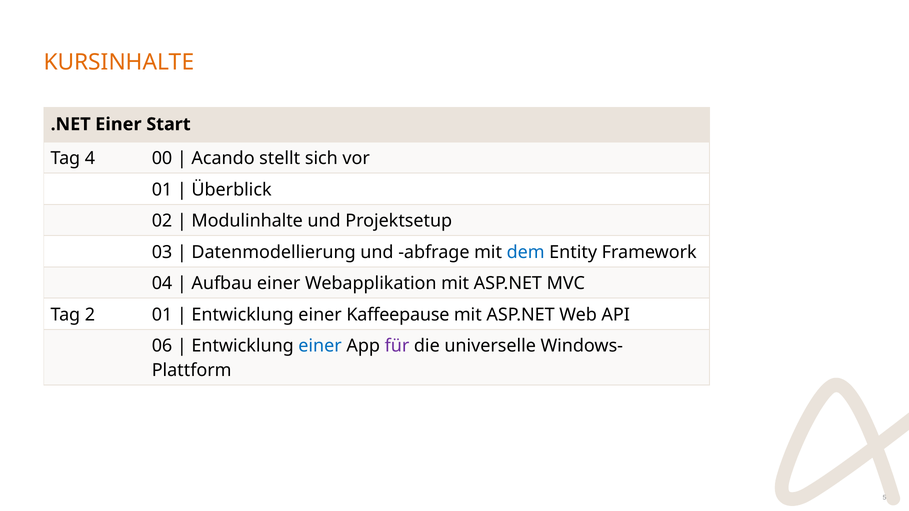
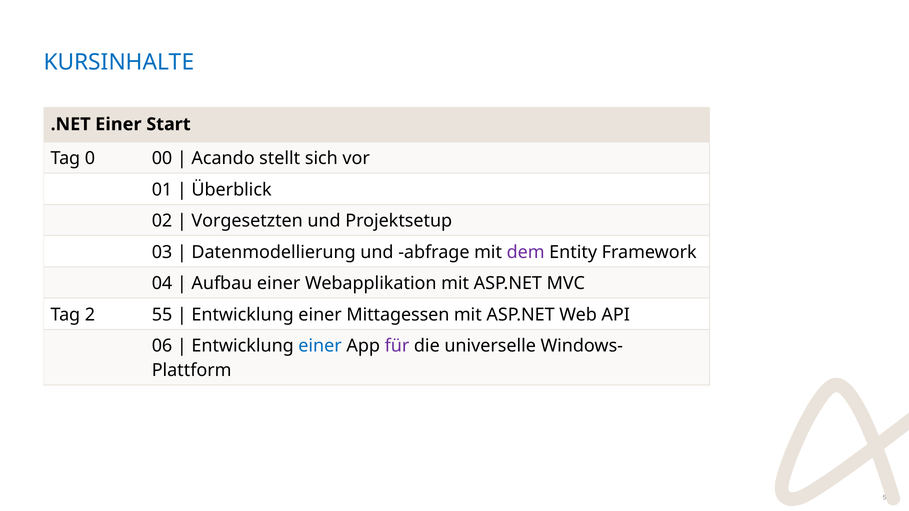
KURSINHALTE colour: orange -> blue
4: 4 -> 0
Modulinhalte: Modulinhalte -> Vorgesetzten
dem colour: blue -> purple
2 01: 01 -> 55
Kaffeepause: Kaffeepause -> Mittagessen
